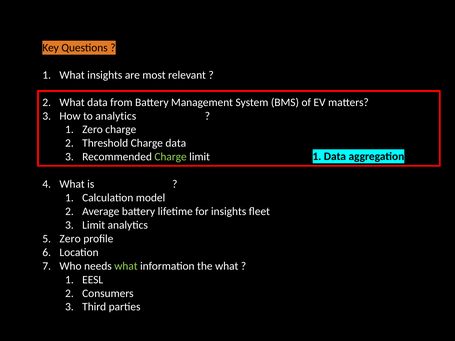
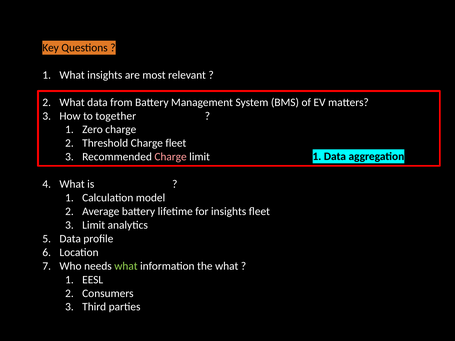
to analytics: analytics -> together
Charge data: data -> fleet
Charge at (171, 157) colour: light green -> pink
Zero at (70, 239): Zero -> Data
